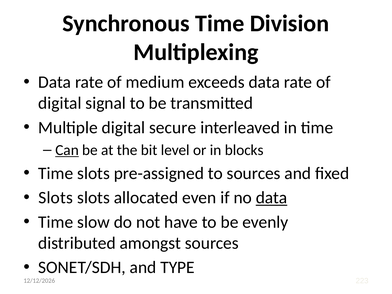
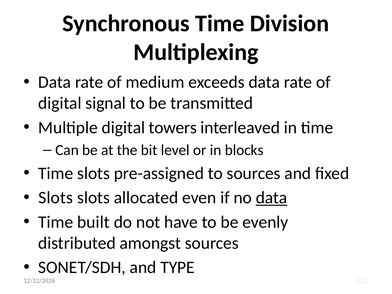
secure: secure -> towers
Can underline: present -> none
slow: slow -> built
